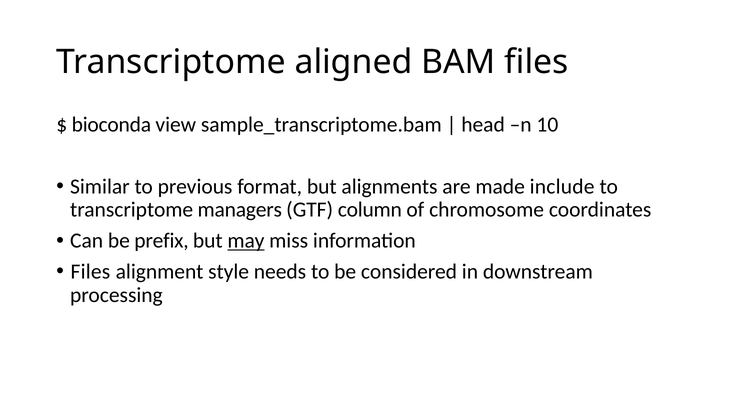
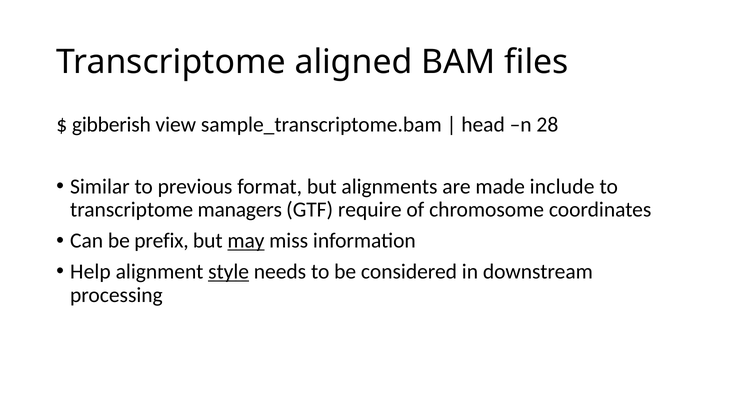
bioconda: bioconda -> gibberish
10: 10 -> 28
column: column -> require
Files at (90, 272): Files -> Help
style underline: none -> present
